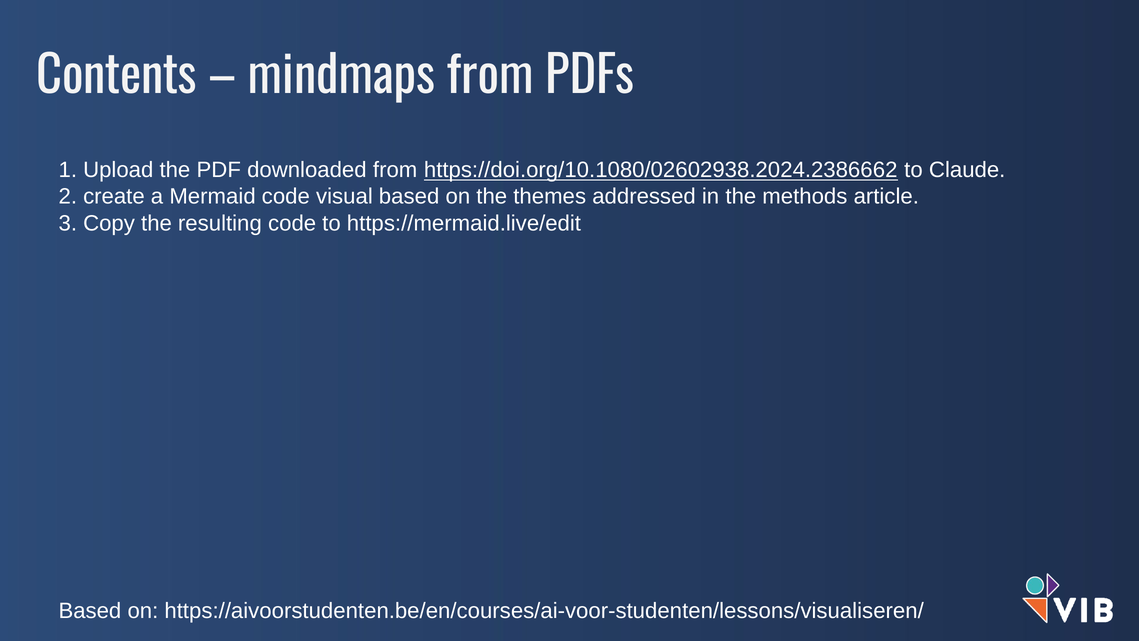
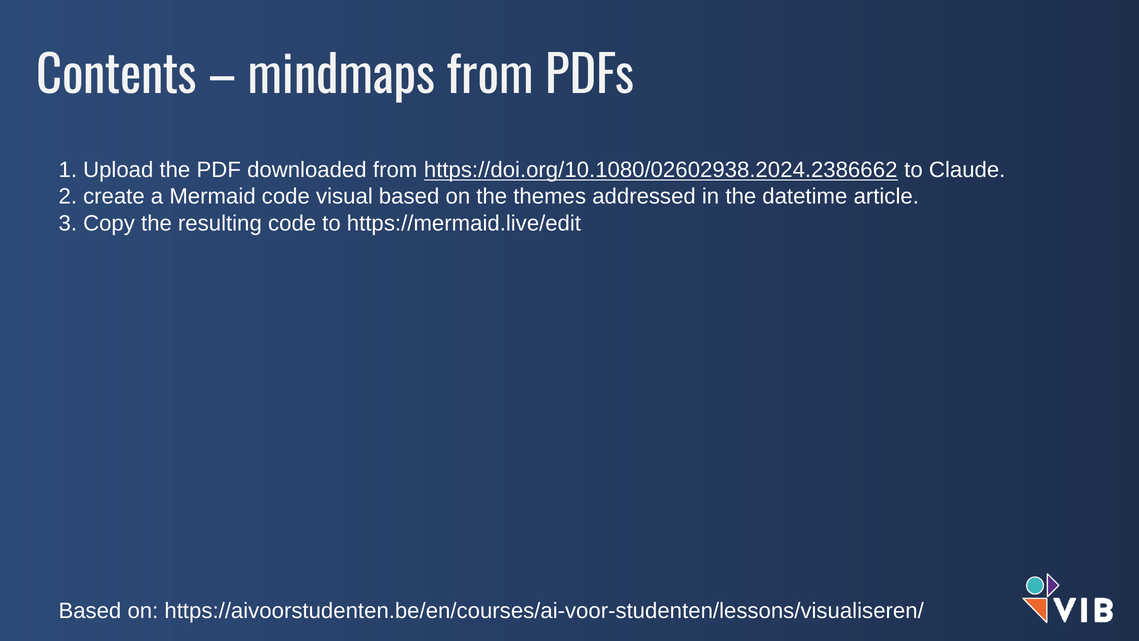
methods: methods -> datetime
